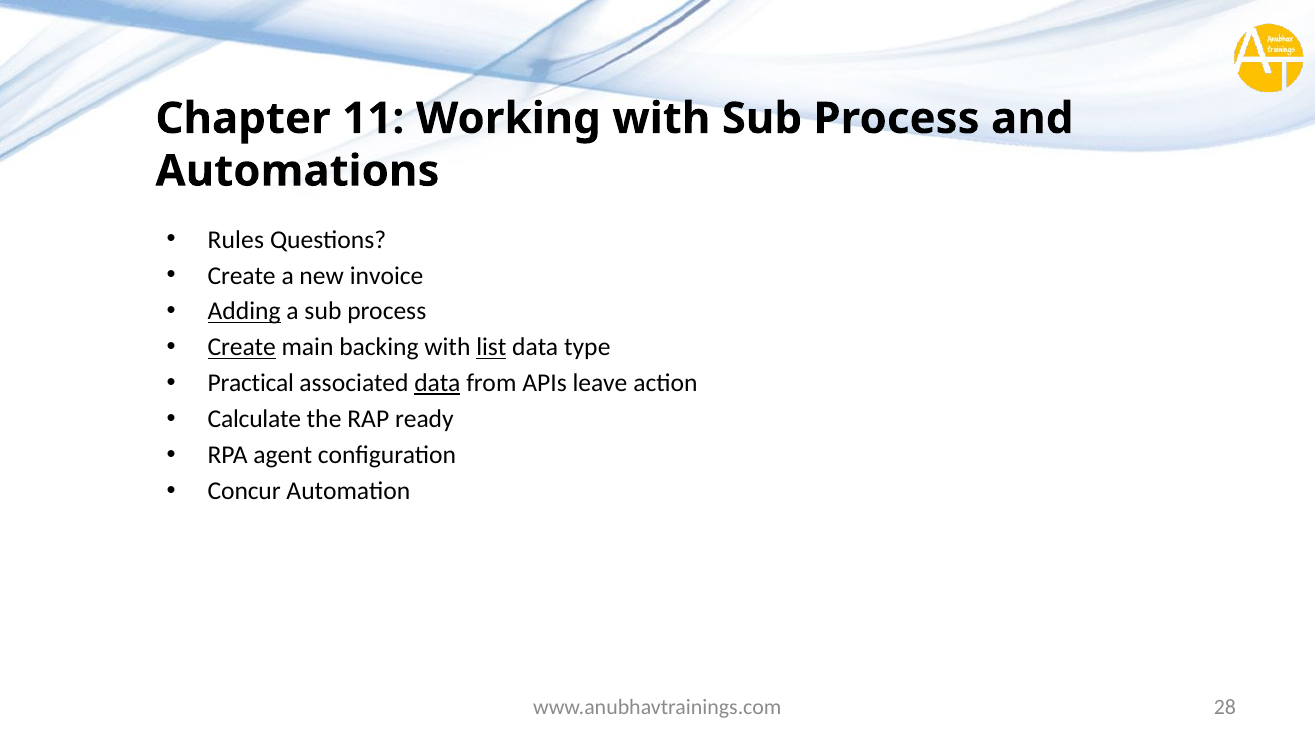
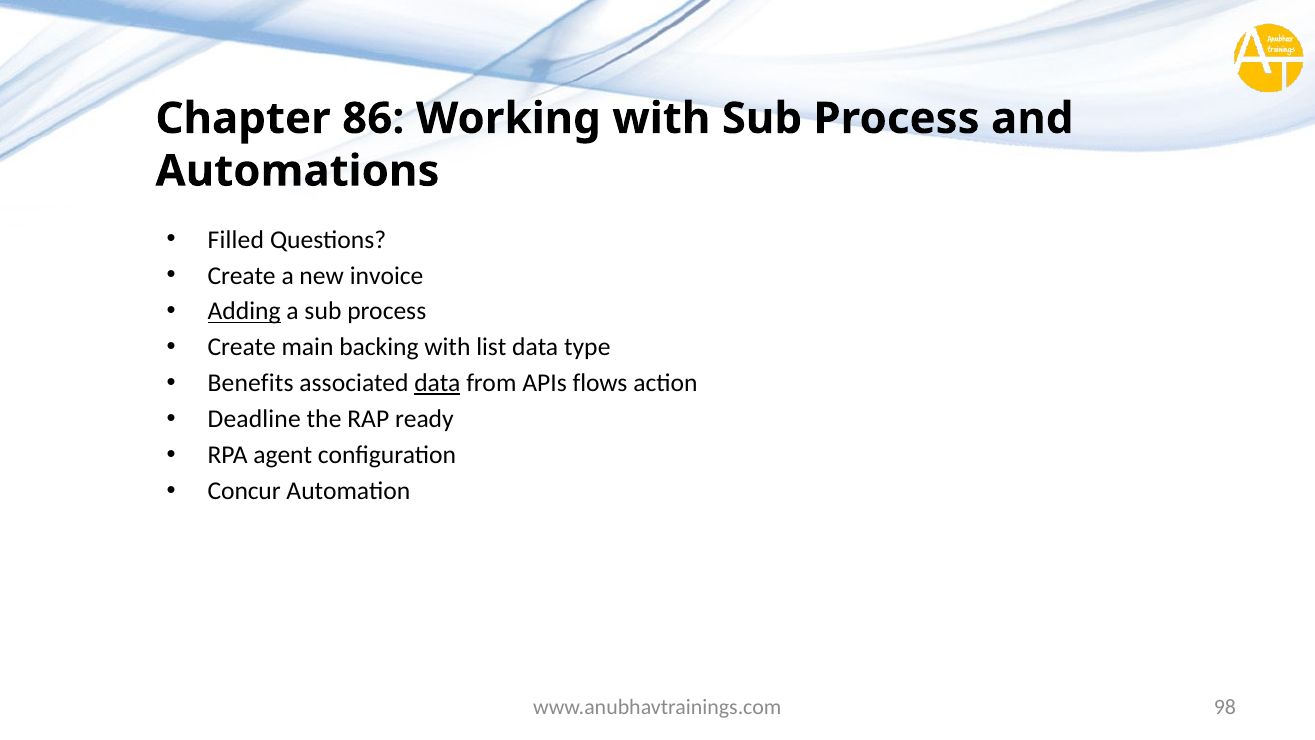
11: 11 -> 86
Rules: Rules -> Filled
Create at (242, 347) underline: present -> none
list underline: present -> none
Practical: Practical -> Benefits
leave: leave -> flows
Calculate: Calculate -> Deadline
28: 28 -> 98
